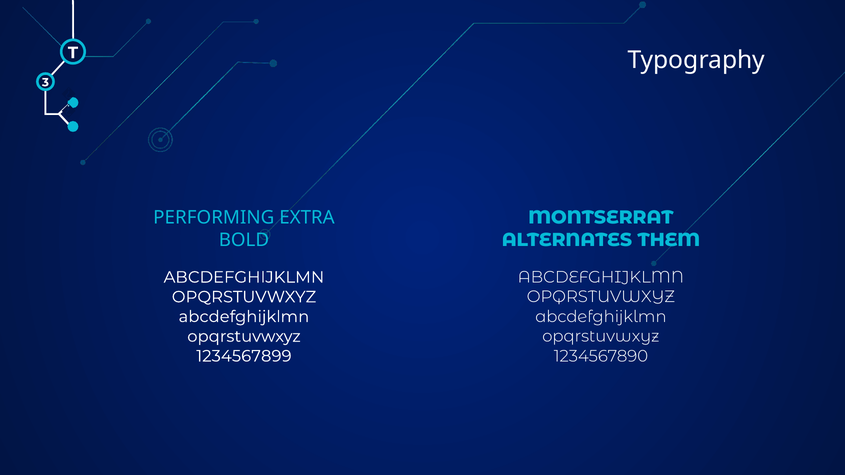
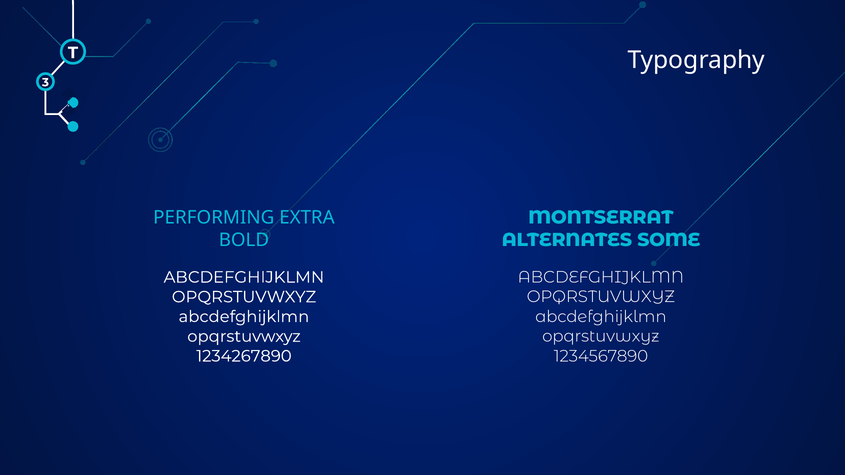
THEM: THEM -> SOME
1234567899: 1234567899 -> 1234267890
